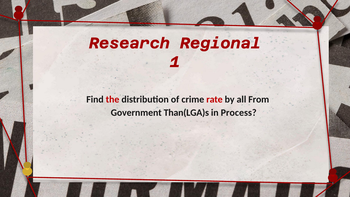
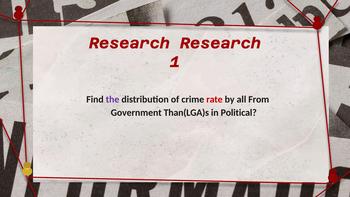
Research Regional: Regional -> Research
the colour: red -> purple
Process: Process -> Political
